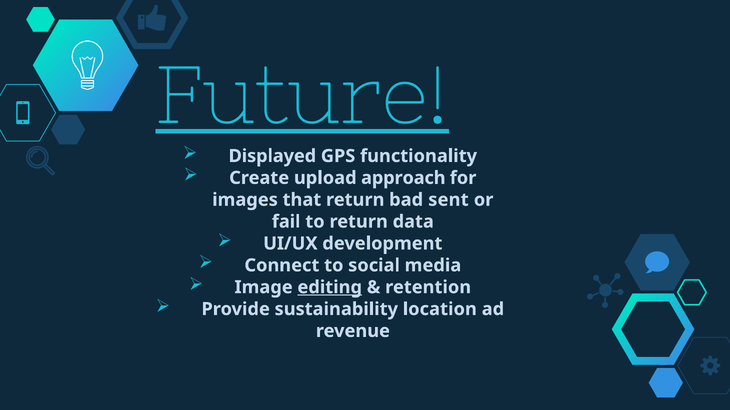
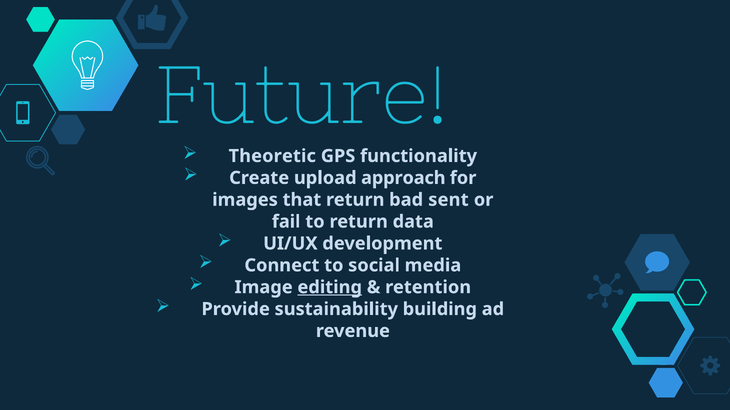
Future underline: present -> none
Displayed: Displayed -> Theoretic
location: location -> building
